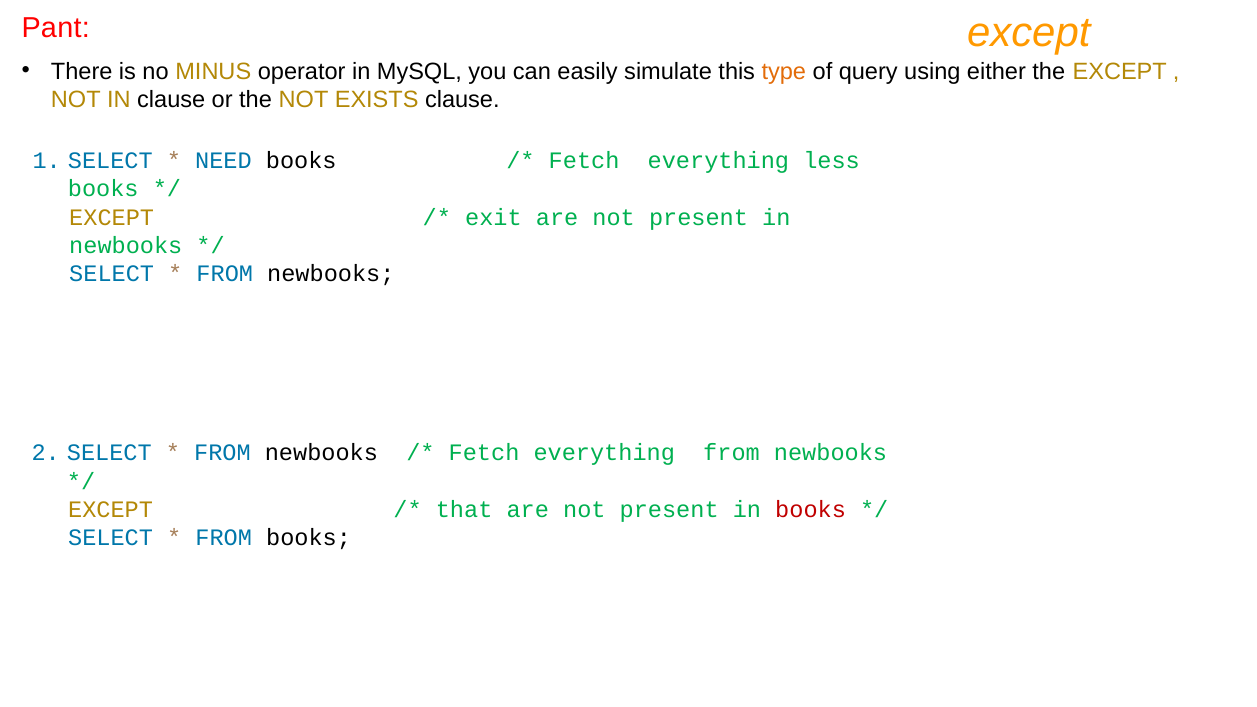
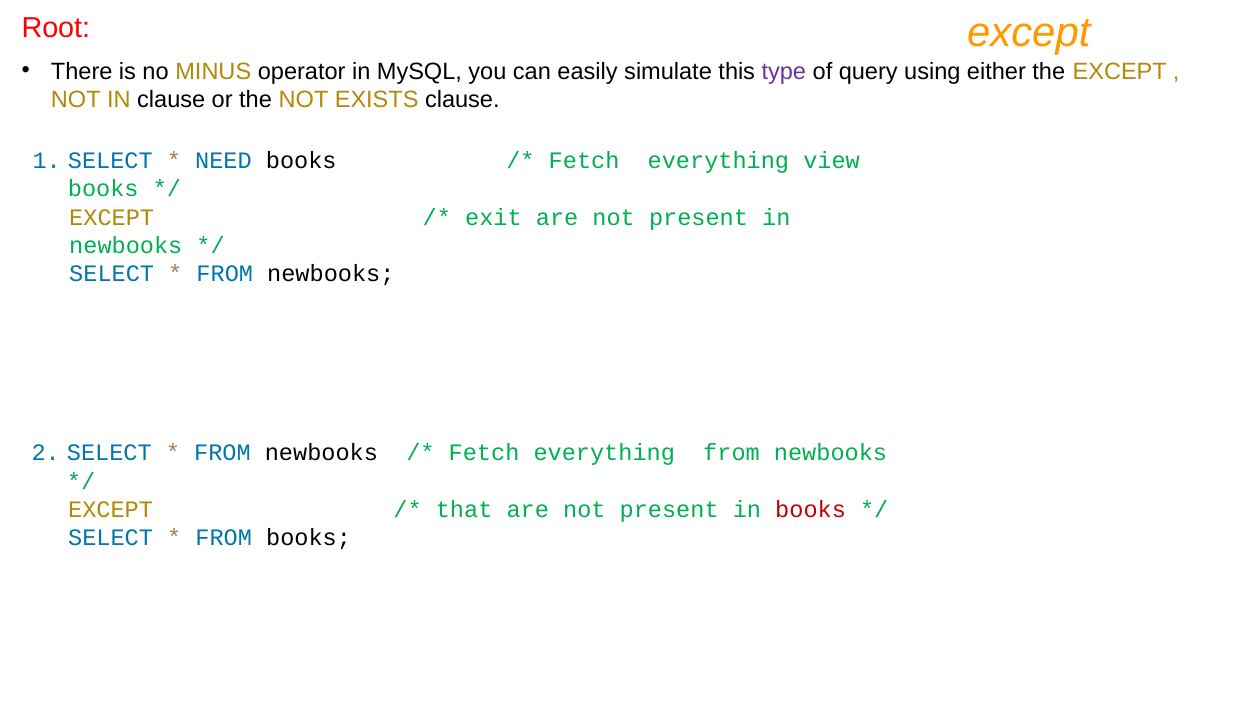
Pant: Pant -> Root
type colour: orange -> purple
less: less -> view
